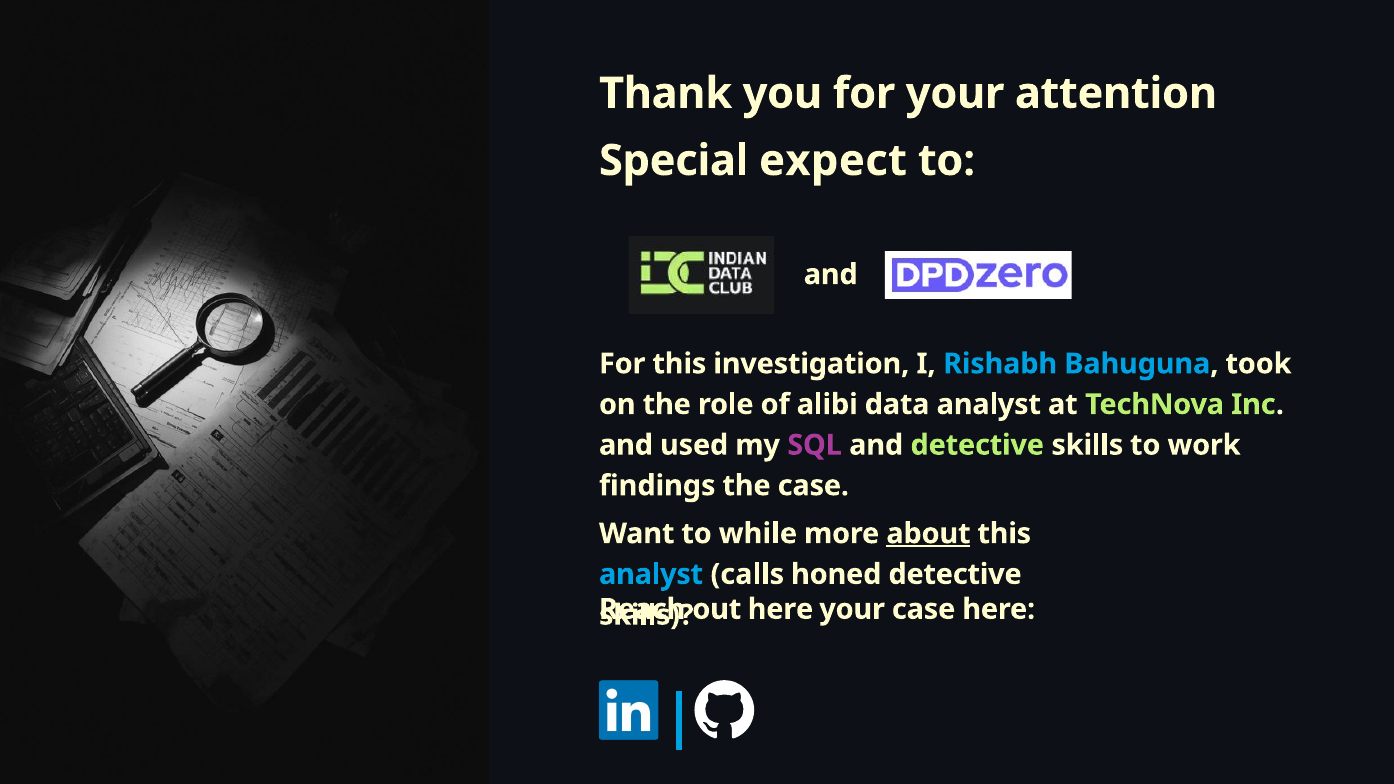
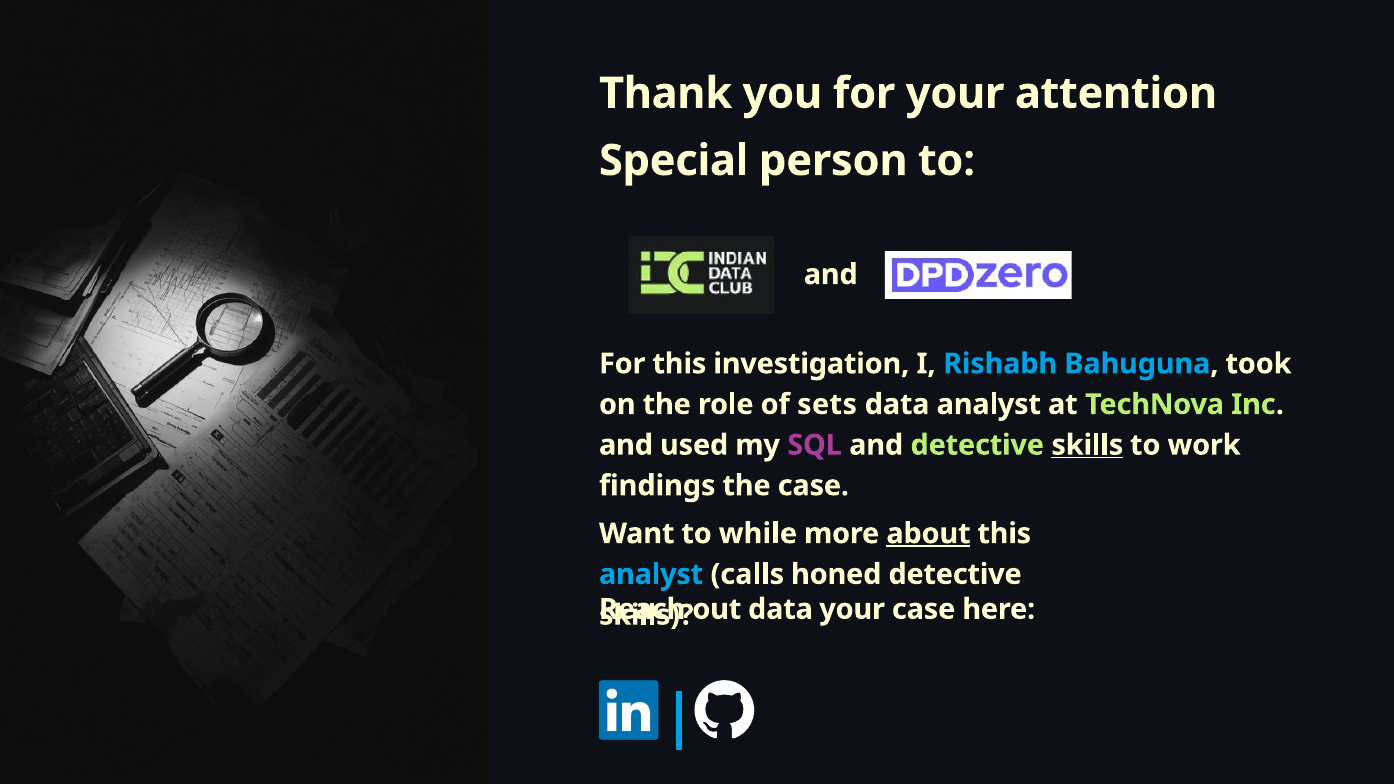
expect: expect -> person
alibi: alibi -> sets
skills at (1087, 445) underline: none -> present
out here: here -> data
